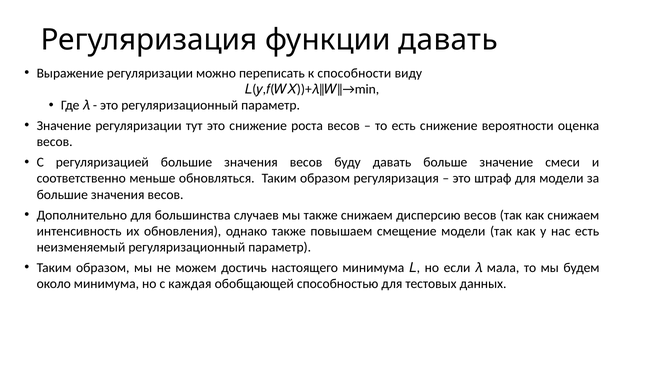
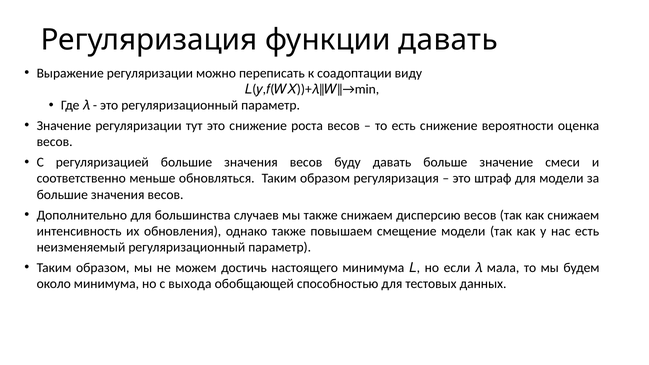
способности: способности -> соадоптации
каждая: каждая -> выхода
